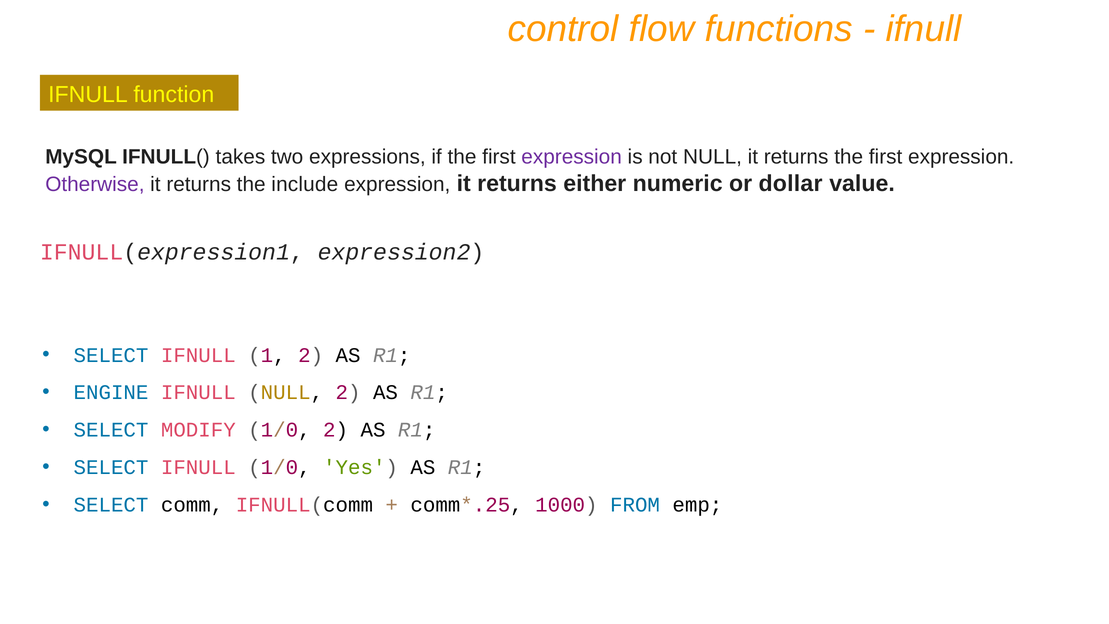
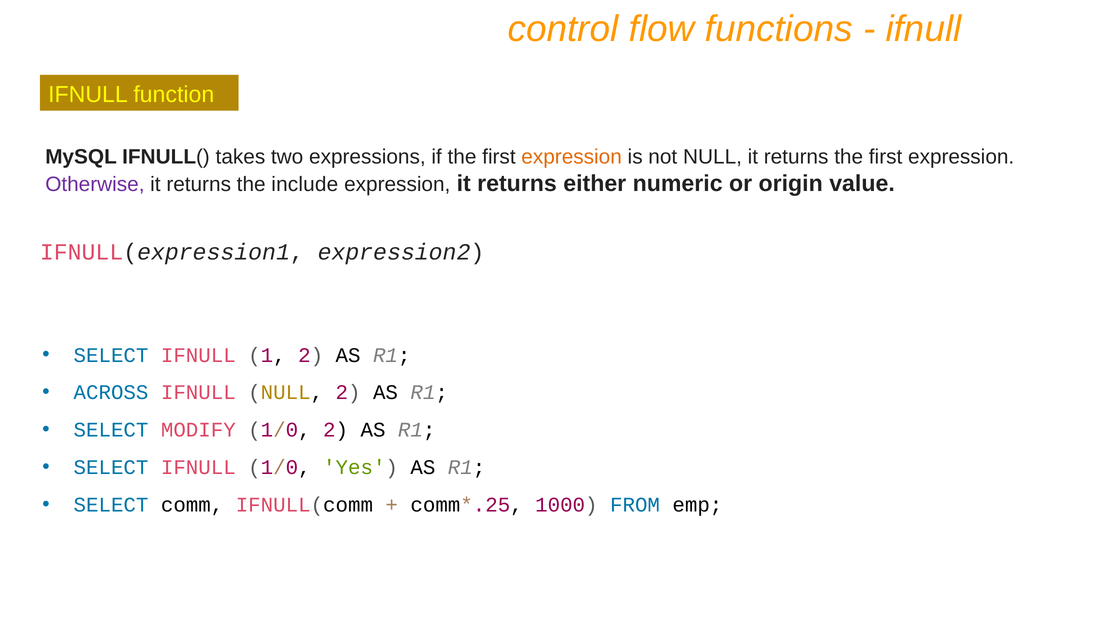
expression at (572, 157) colour: purple -> orange
dollar: dollar -> origin
ENGINE: ENGINE -> ACROSS
